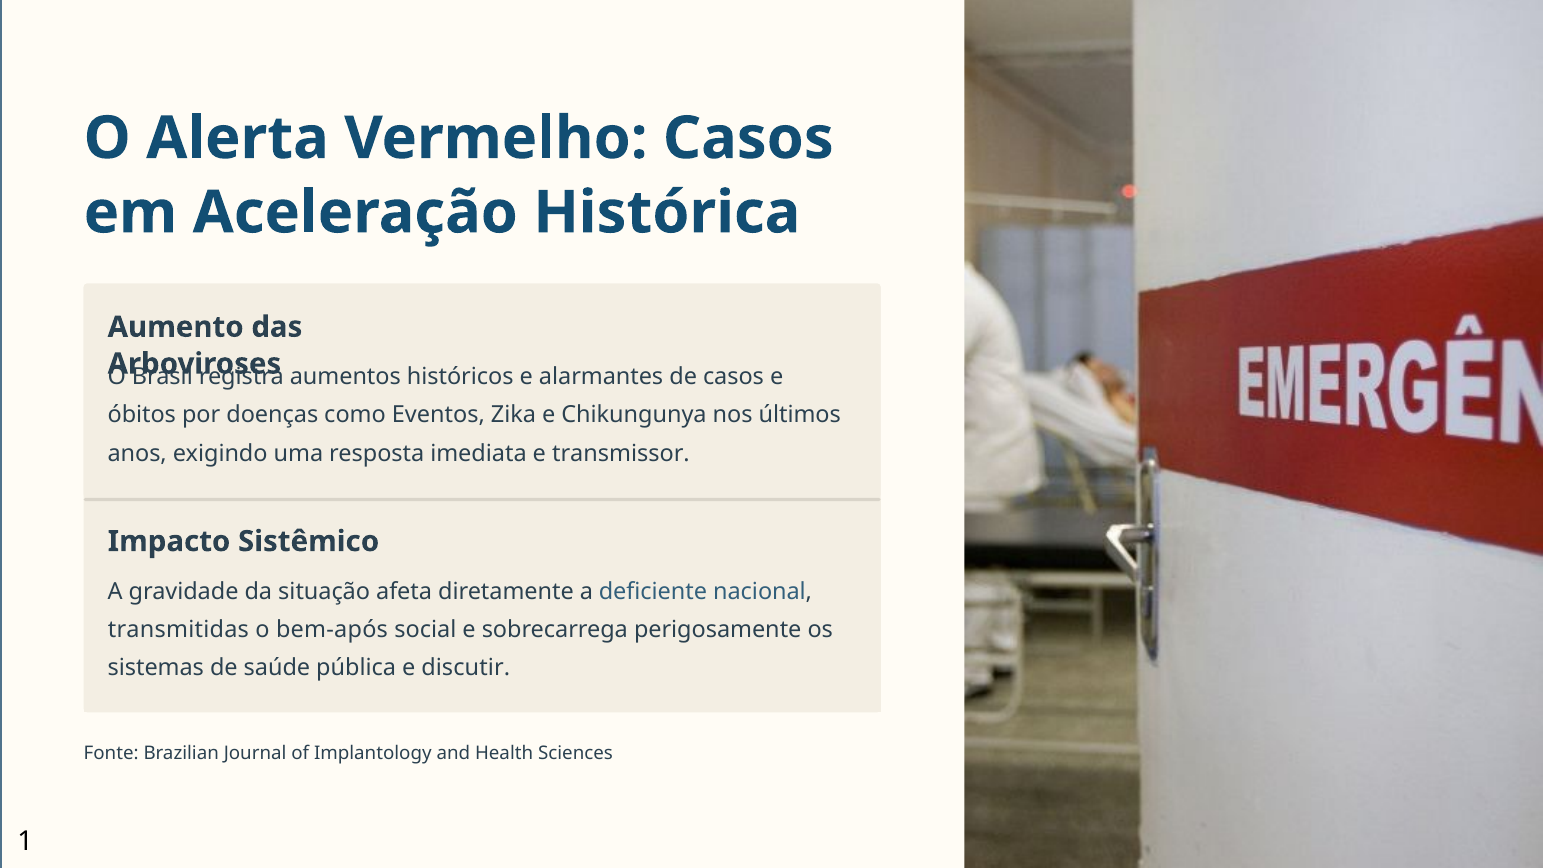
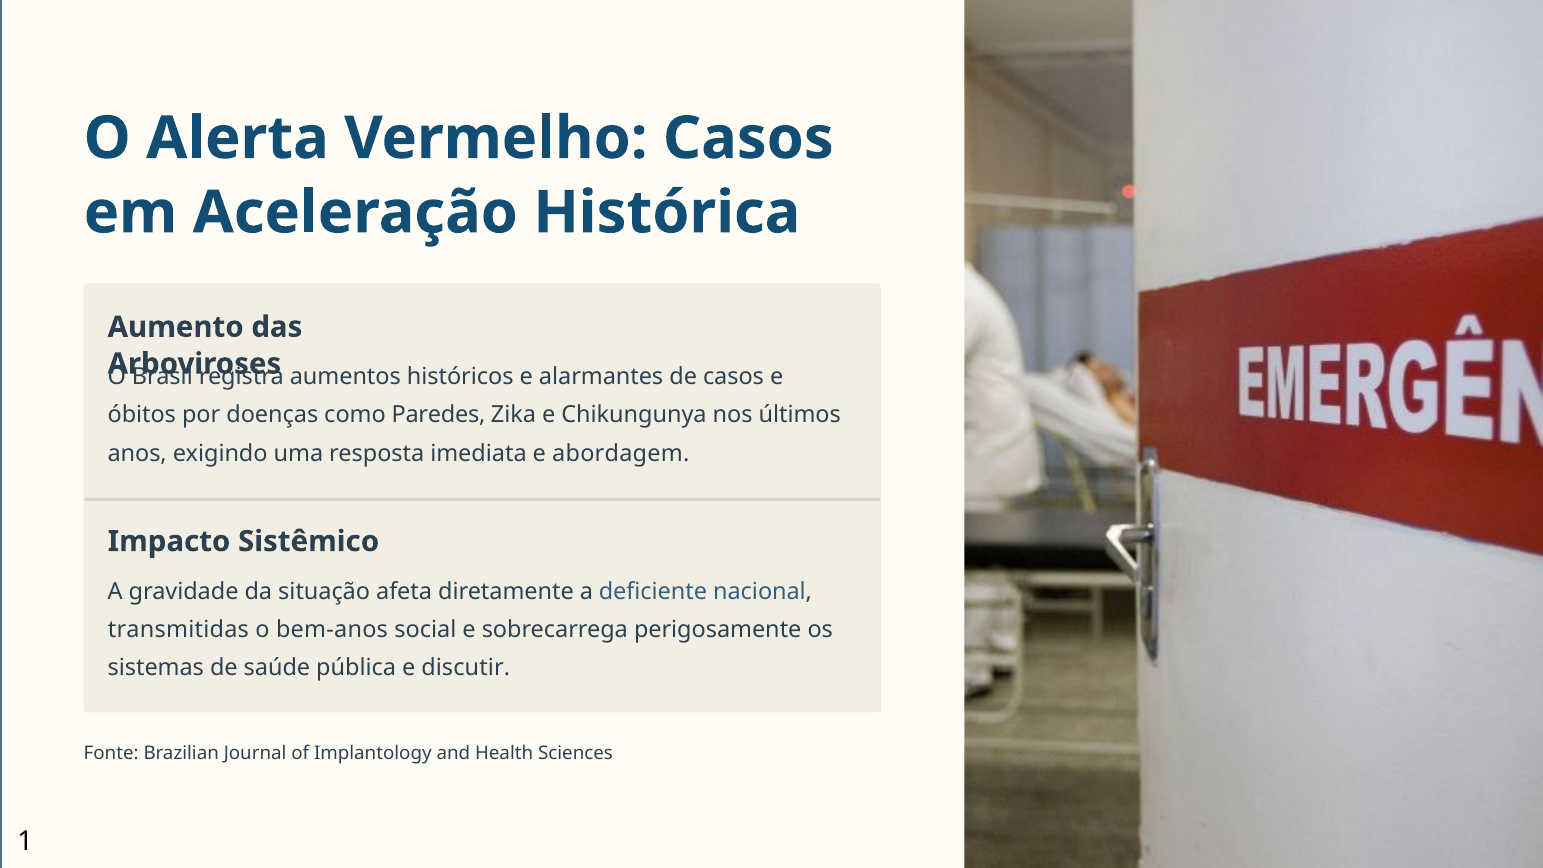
Eventos: Eventos -> Paredes
transmissor: transmissor -> abordagem
bem-após: bem-após -> bem-anos
